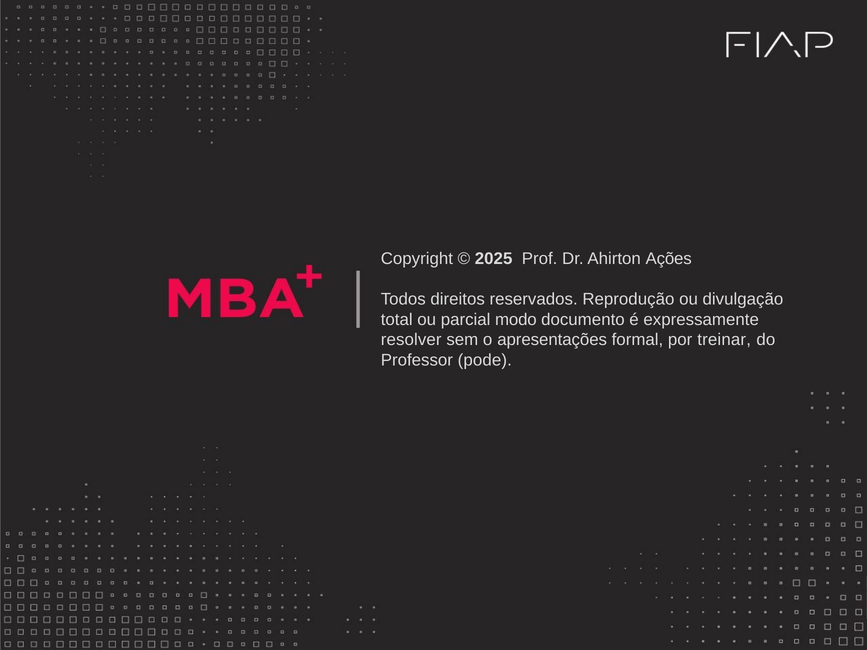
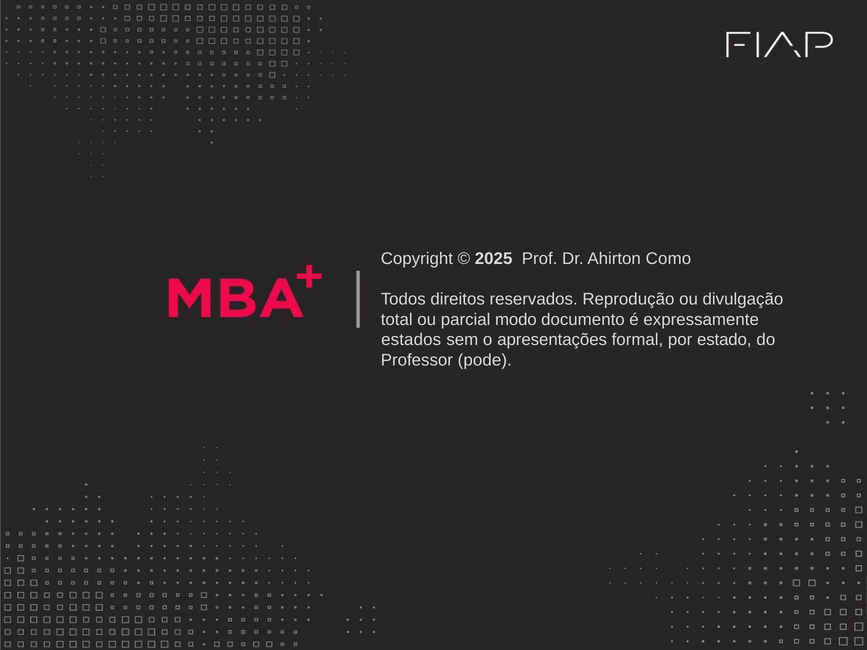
Ações: Ações -> Como
resolver: resolver -> estados
treinar: treinar -> estado
